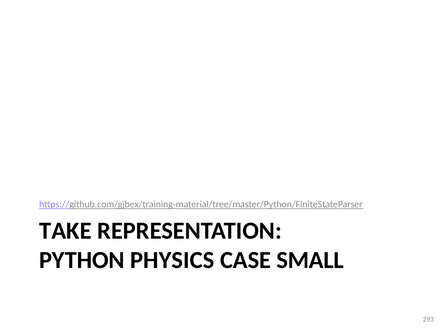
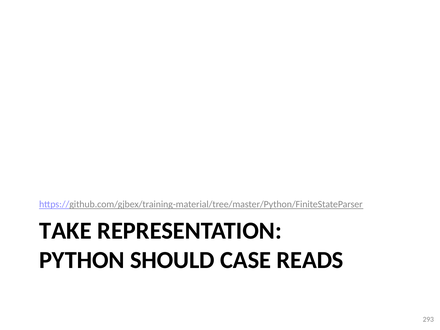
PHYSICS: PHYSICS -> SHOULD
SMALL: SMALL -> READS
